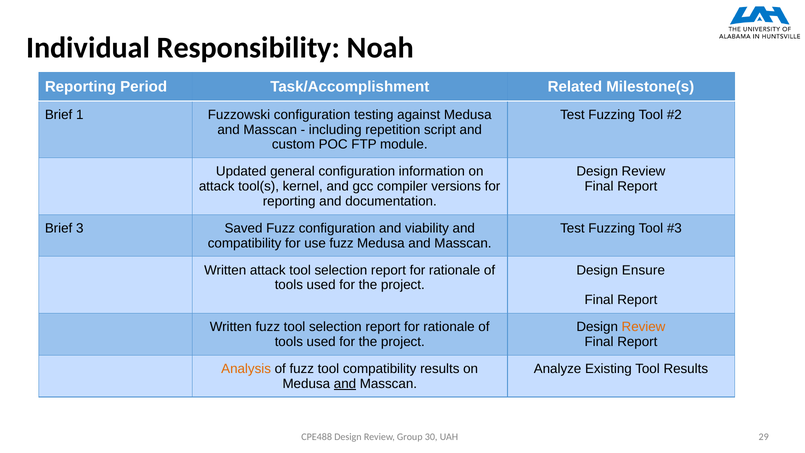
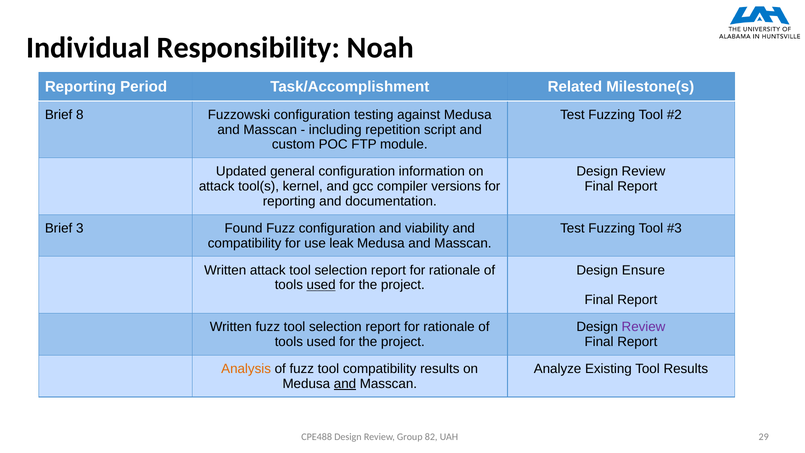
1: 1 -> 8
Saved: Saved -> Found
use fuzz: fuzz -> leak
used at (321, 285) underline: none -> present
Review at (644, 327) colour: orange -> purple
30: 30 -> 82
